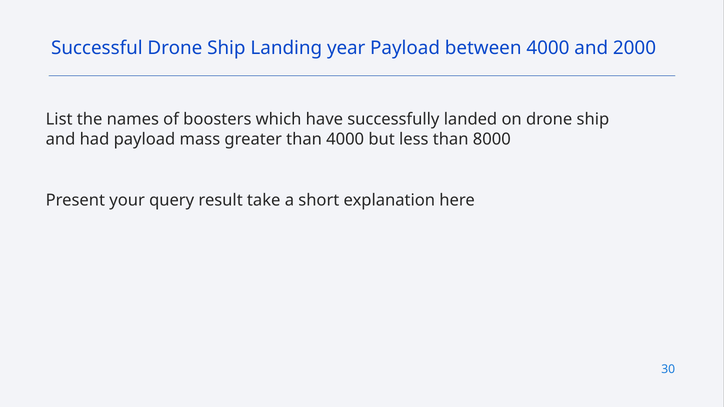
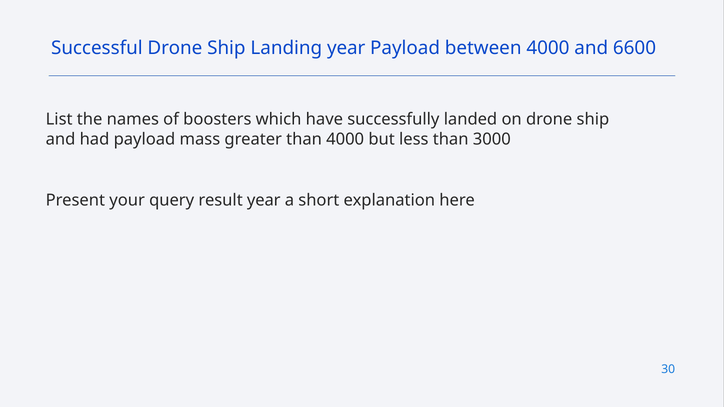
2000: 2000 -> 6600
8000: 8000 -> 3000
result take: take -> year
